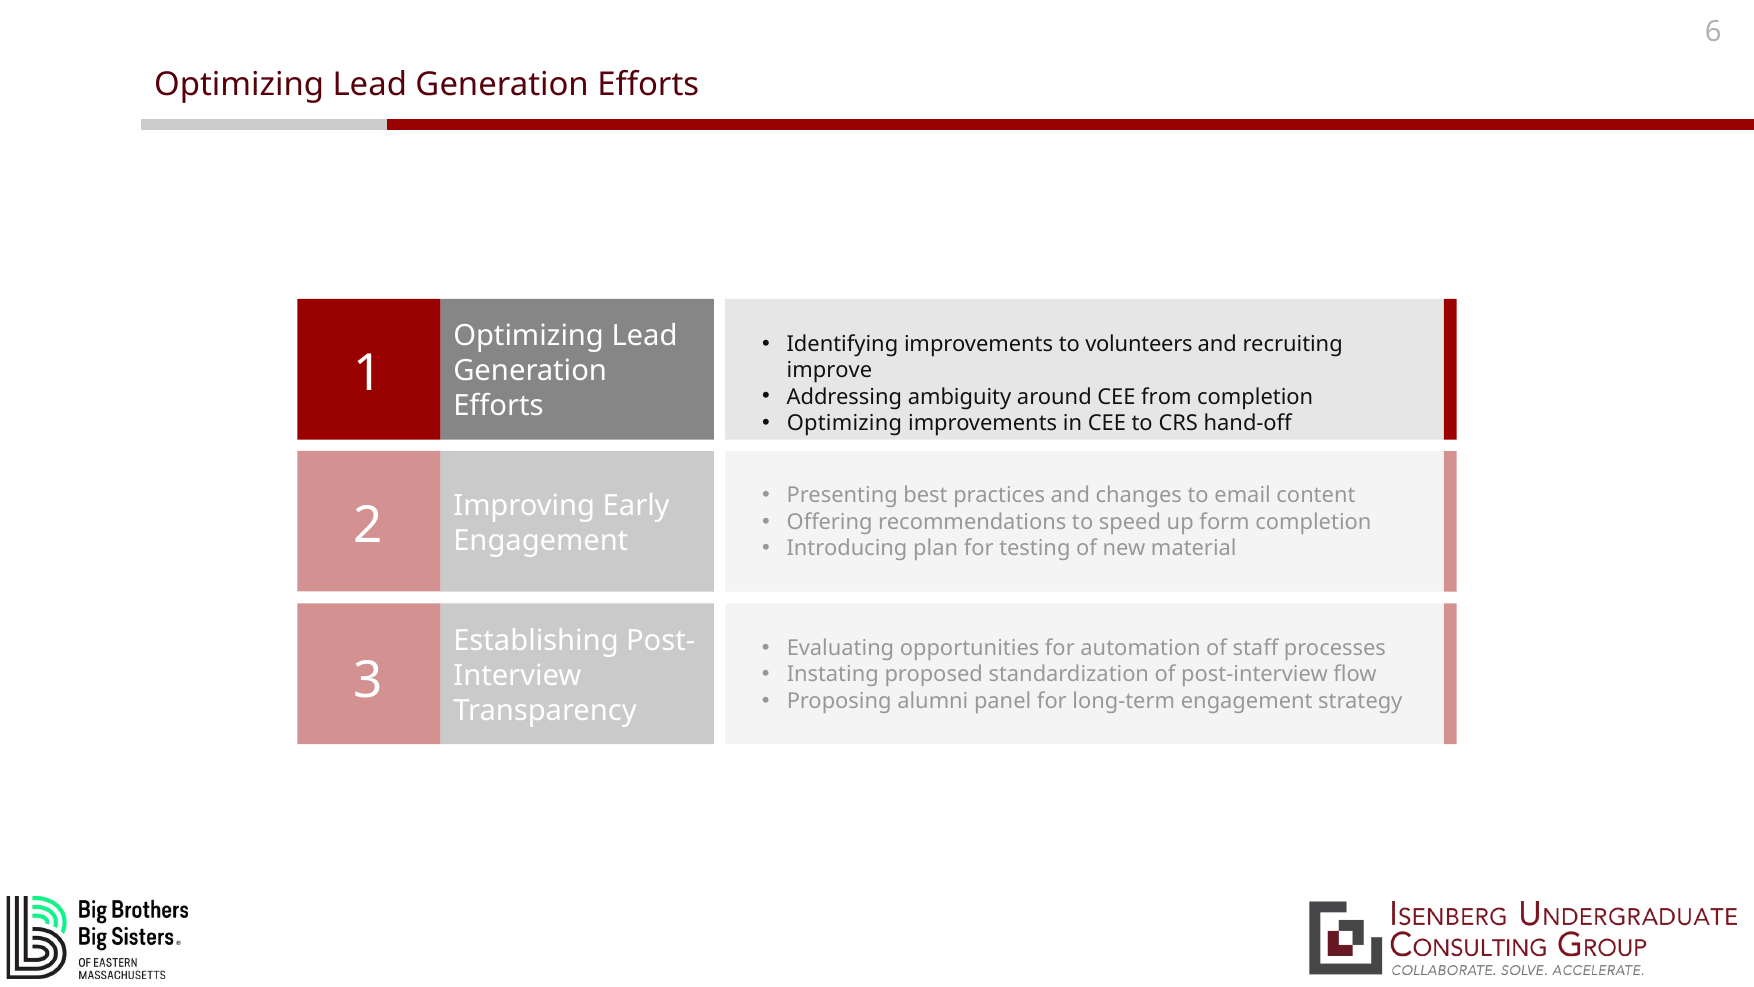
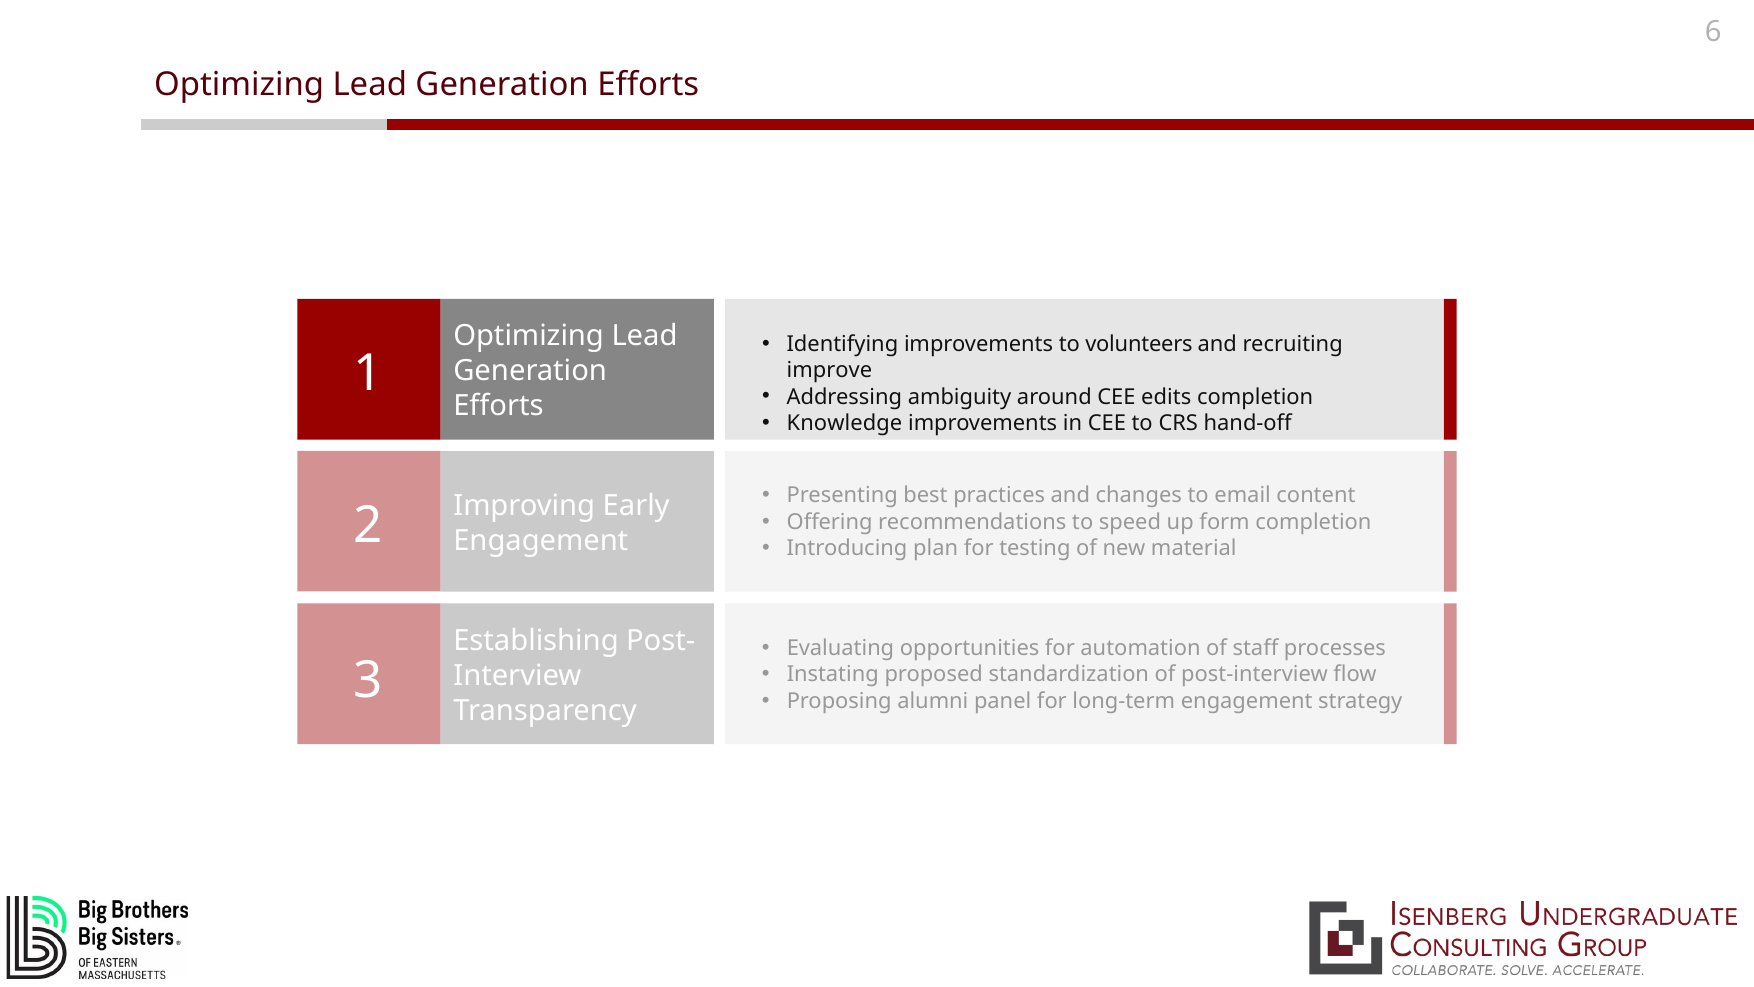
from: from -> edits
Optimizing at (844, 423): Optimizing -> Knowledge
